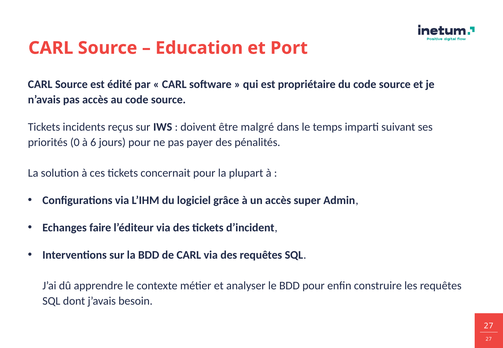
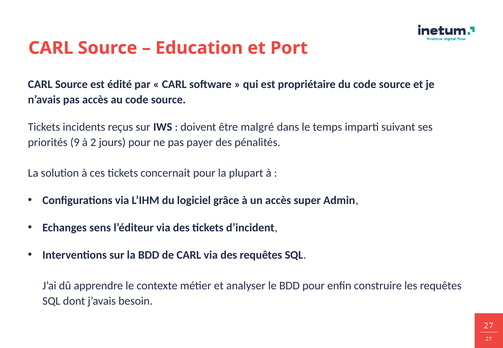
0: 0 -> 9
6: 6 -> 2
faire: faire -> sens
